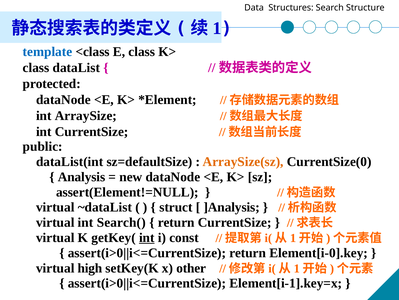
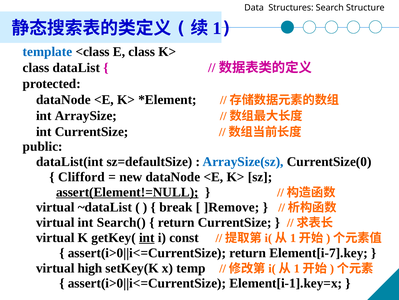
ArraySize(sz colour: orange -> blue
Analysis: Analysis -> Clifford
assert(Element!=NULL underline: none -> present
struct: struct -> break
]Analysis: ]Analysis -> ]Remove
Element[i-0].key: Element[i-0].key -> Element[i-7].key
other: other -> temp
